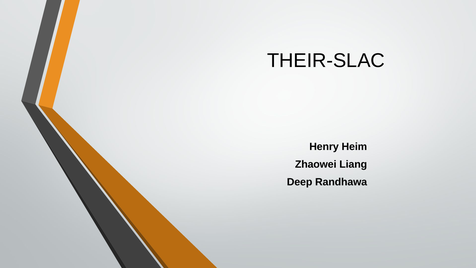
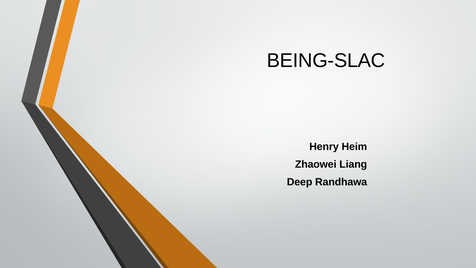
THEIR-SLAC: THEIR-SLAC -> BEING-SLAC
